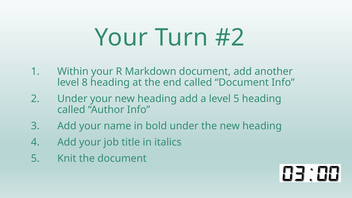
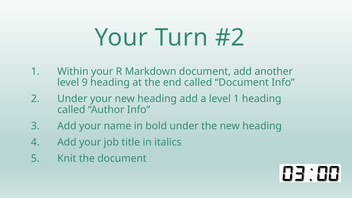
8: 8 -> 9
level 5: 5 -> 1
